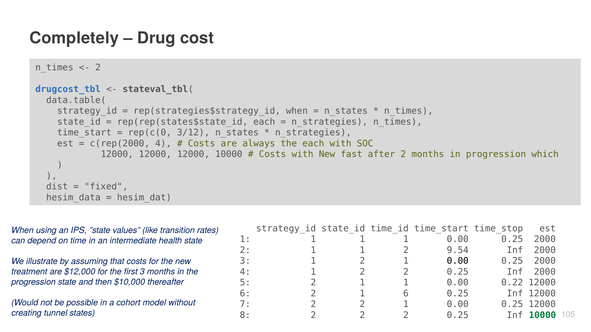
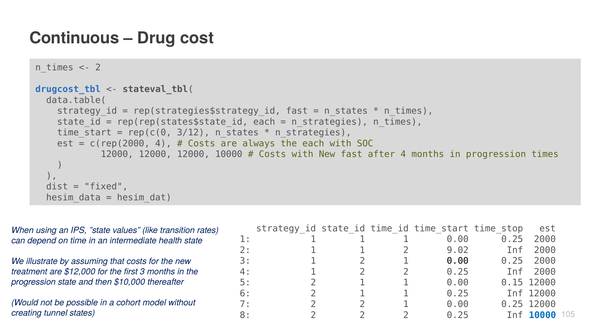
Completely: Completely -> Continuous
rep(strategies$strategy_id when: when -> fast
after 2: 2 -> 4
which: which -> times
9.54: 9.54 -> 9.02
0.22: 0.22 -> 0.15
6 2 1 6: 6 -> 1
10000 at (542, 315) colour: green -> blue
